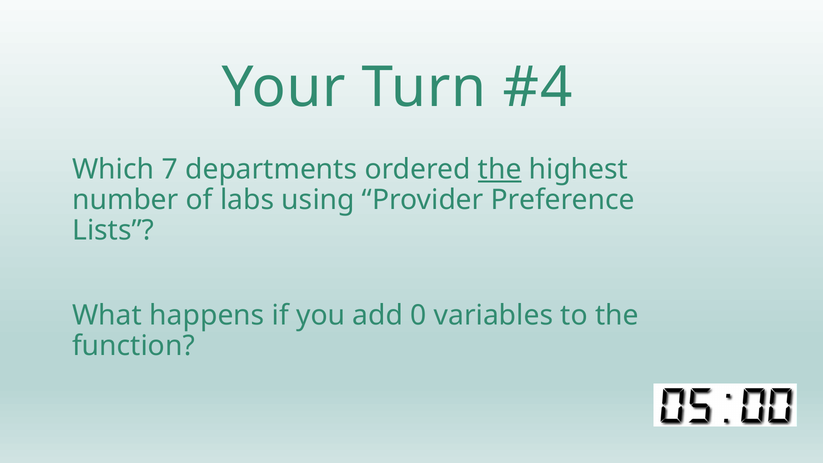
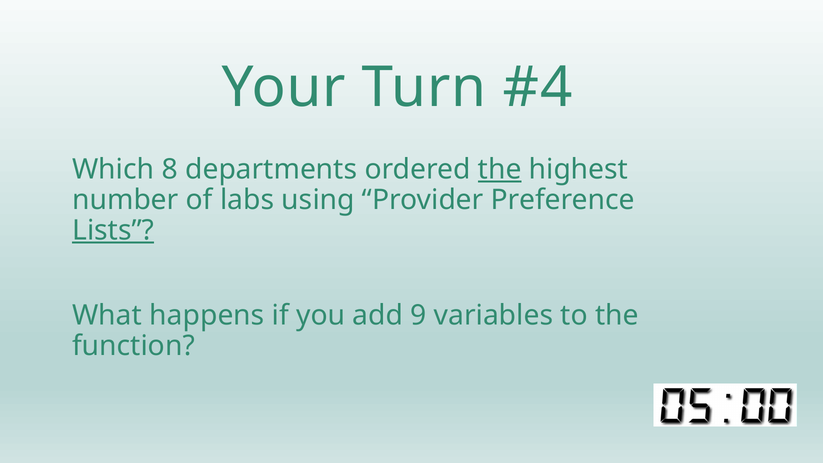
7: 7 -> 8
Lists underline: none -> present
0: 0 -> 9
